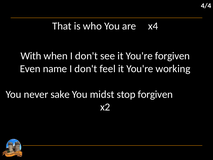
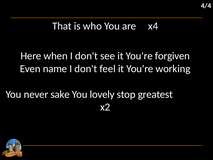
With: With -> Here
midst: midst -> lovely
stop forgiven: forgiven -> greatest
